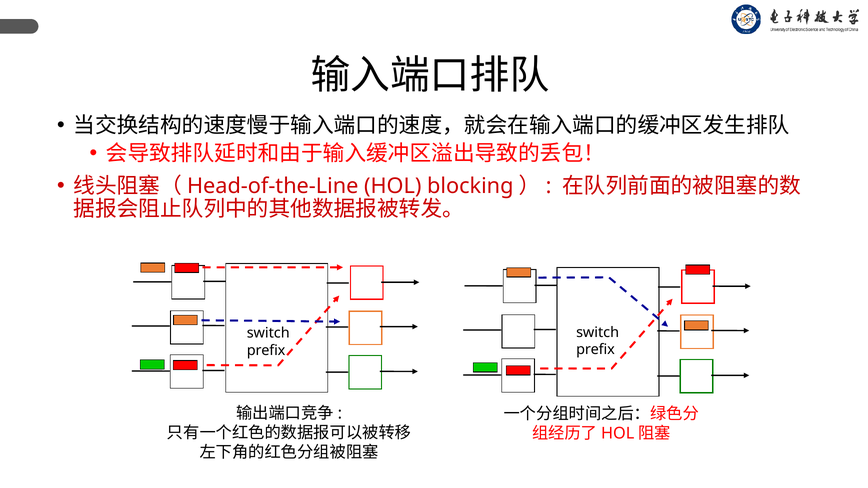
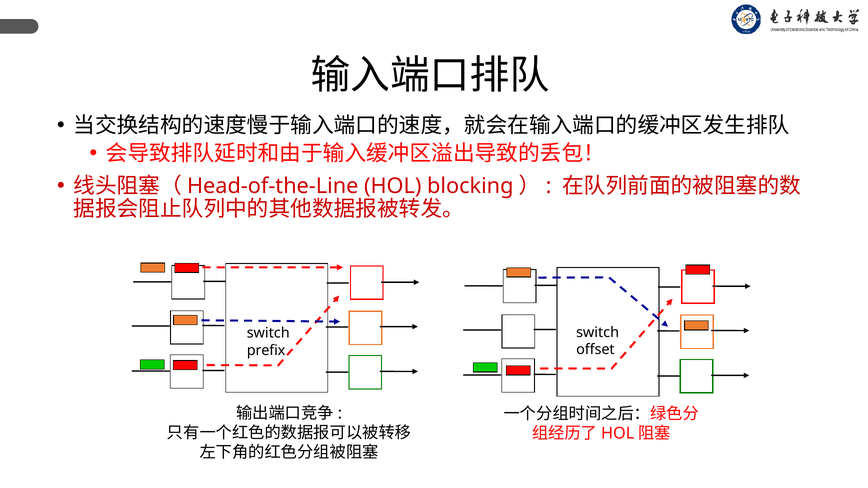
prefix at (595, 350): prefix -> offset
